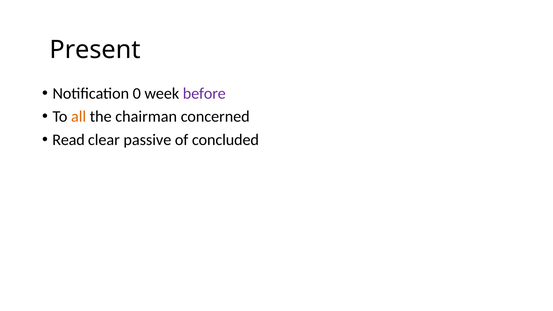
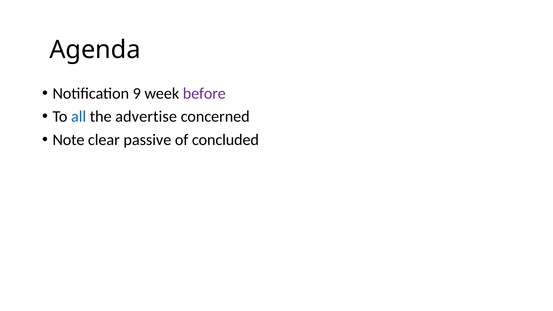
Present: Present -> Agenda
0: 0 -> 9
all colour: orange -> blue
chairman: chairman -> advertise
Read: Read -> Note
